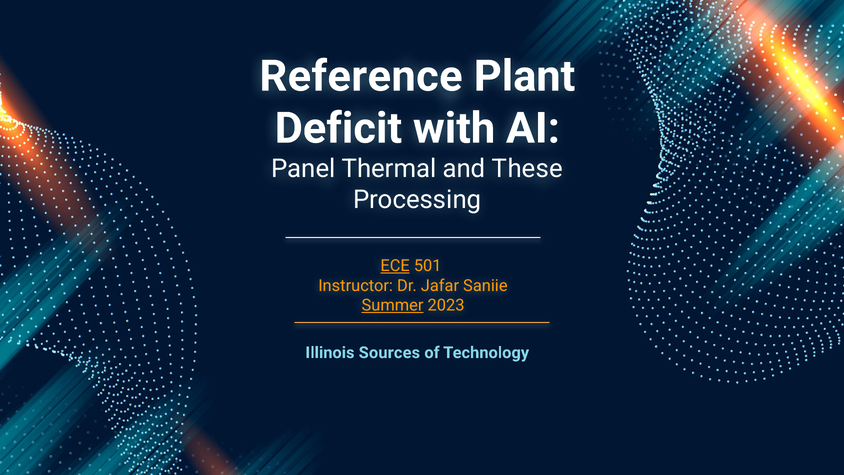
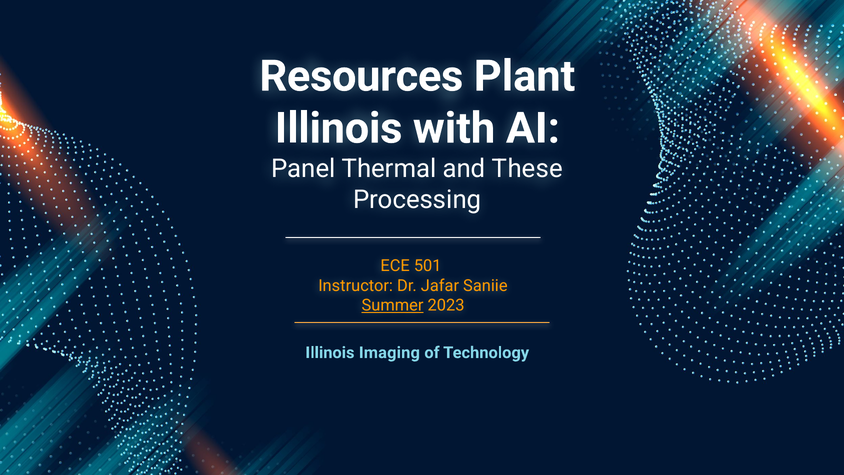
Reference: Reference -> Resources
Deficit at (338, 128): Deficit -> Illinois
ECE underline: present -> none
Sources: Sources -> Imaging
